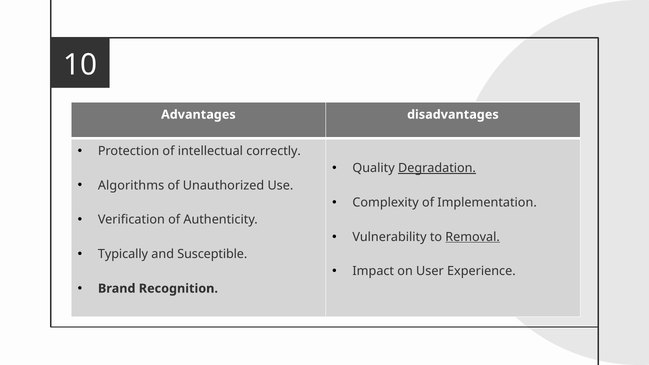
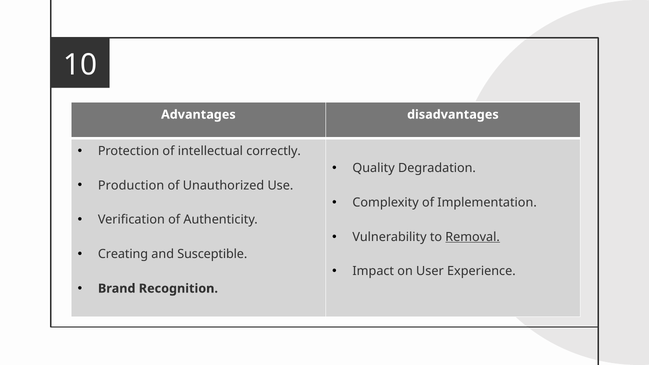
Degradation underline: present -> none
Algorithms: Algorithms -> Production
Typically: Typically -> Creating
